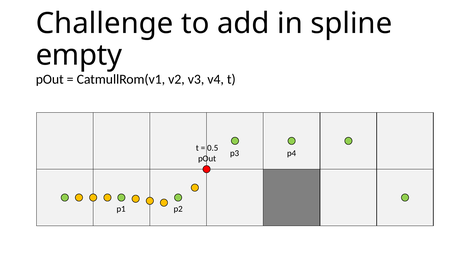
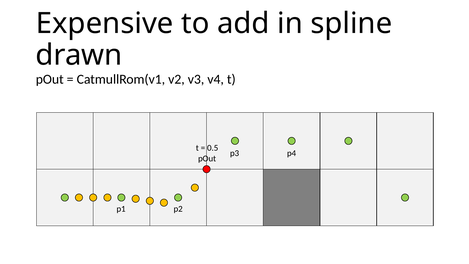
Challenge: Challenge -> Expensive
empty: empty -> drawn
